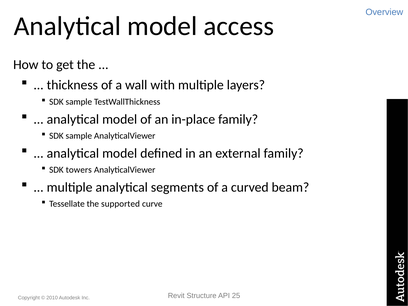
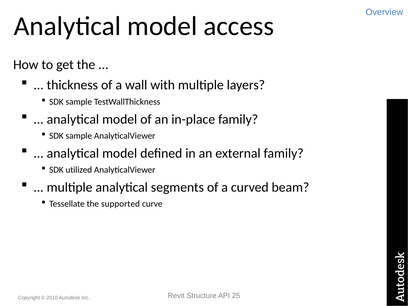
towers: towers -> utilized
